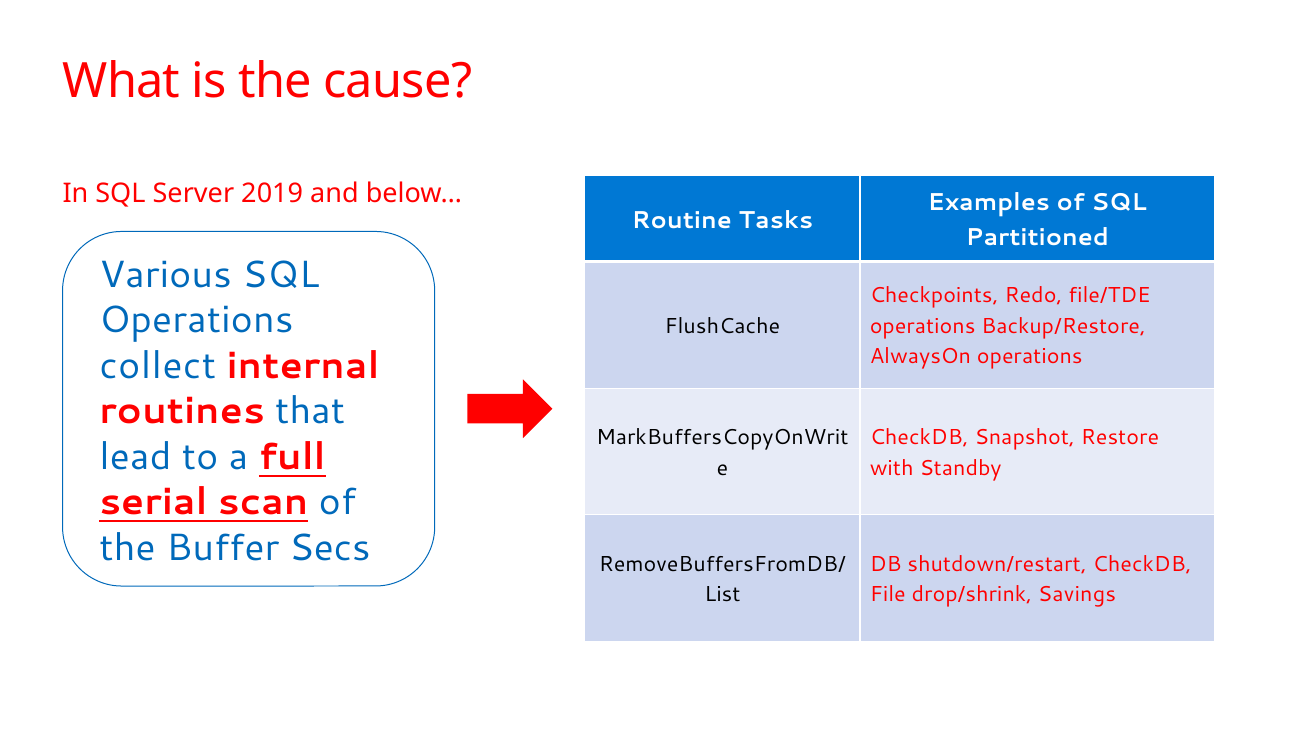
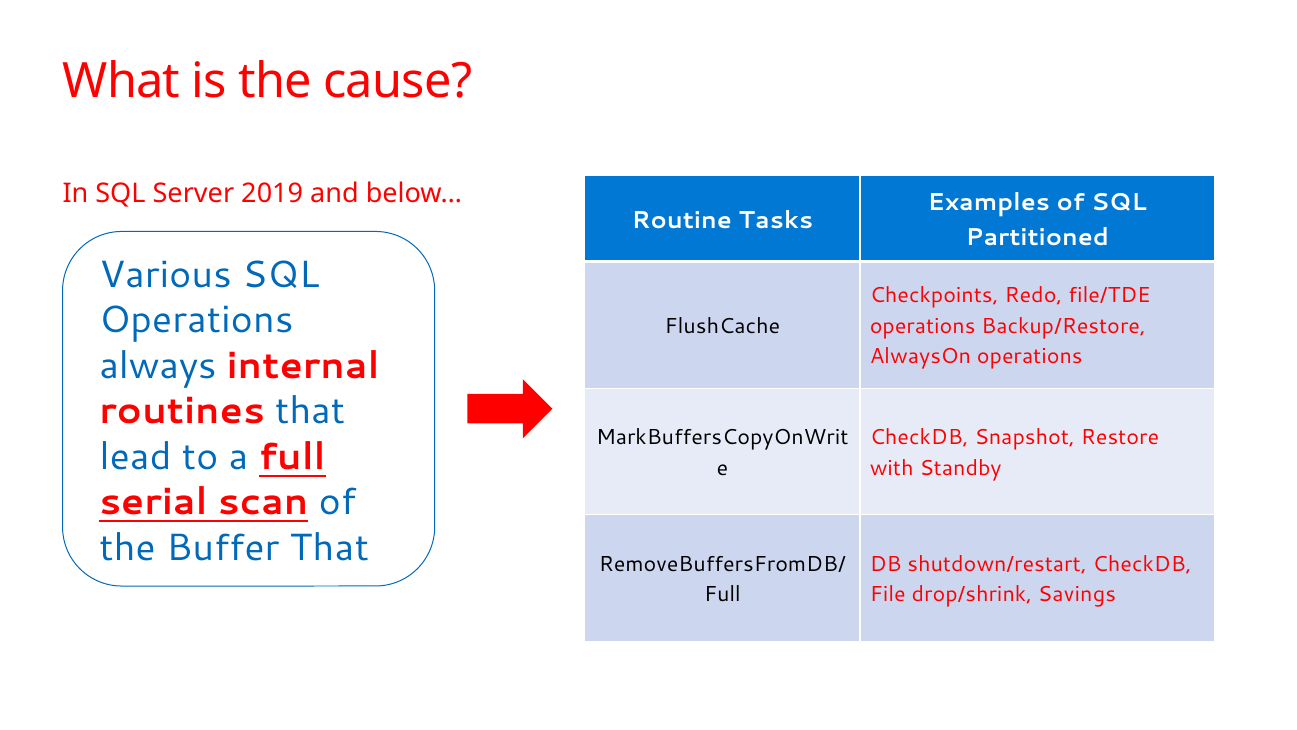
collect: collect -> always
Buffer Secs: Secs -> That
List at (722, 594): List -> Full
